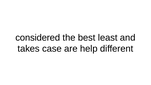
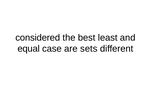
takes: takes -> equal
help: help -> sets
